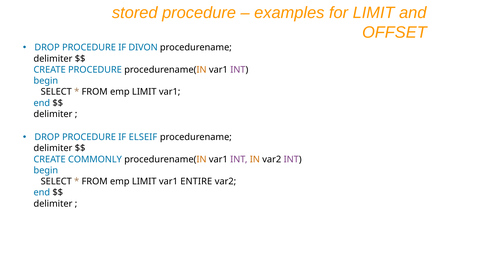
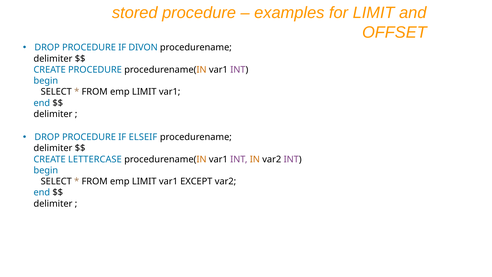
COMMONLY: COMMONLY -> LETTERCASE
ENTIRE: ENTIRE -> EXCEPT
